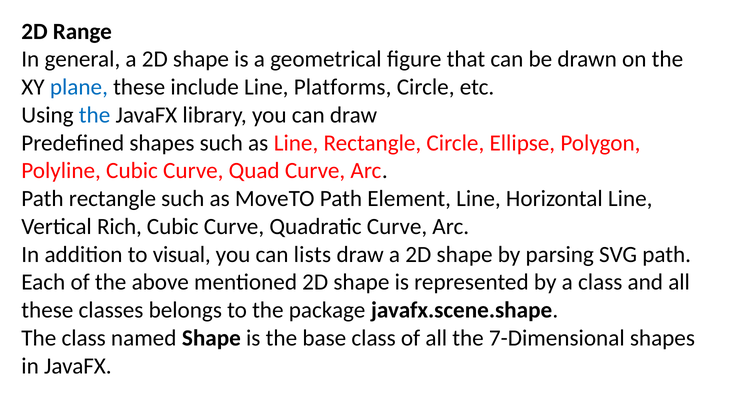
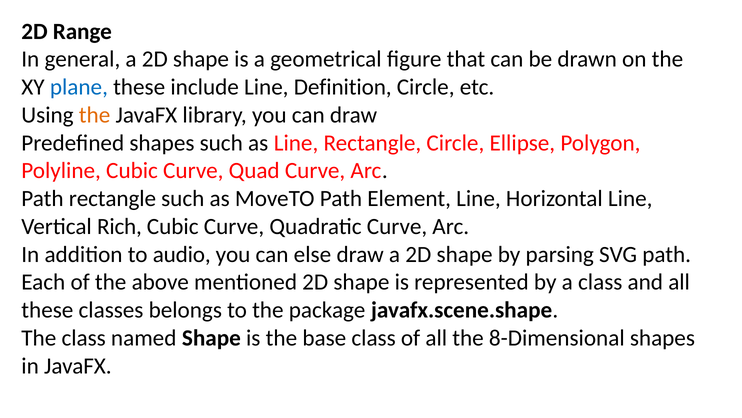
Platforms: Platforms -> Definition
the at (95, 115) colour: blue -> orange
visual: visual -> audio
lists: lists -> else
7-Dimensional: 7-Dimensional -> 8-Dimensional
